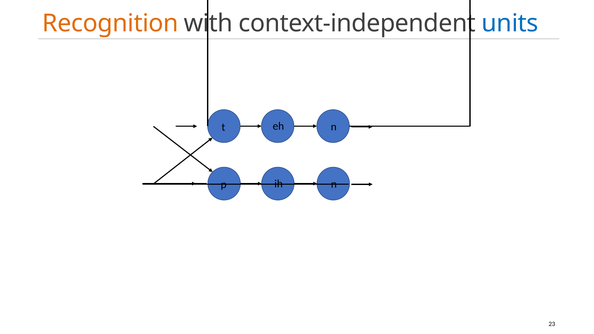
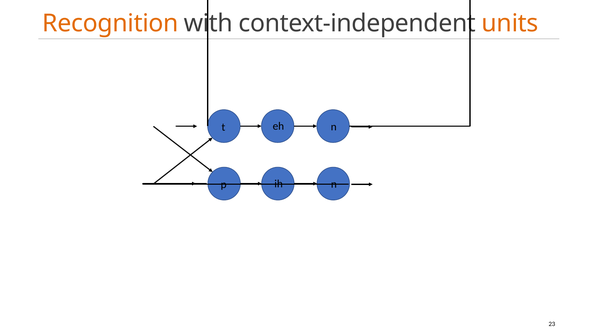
units colour: blue -> orange
